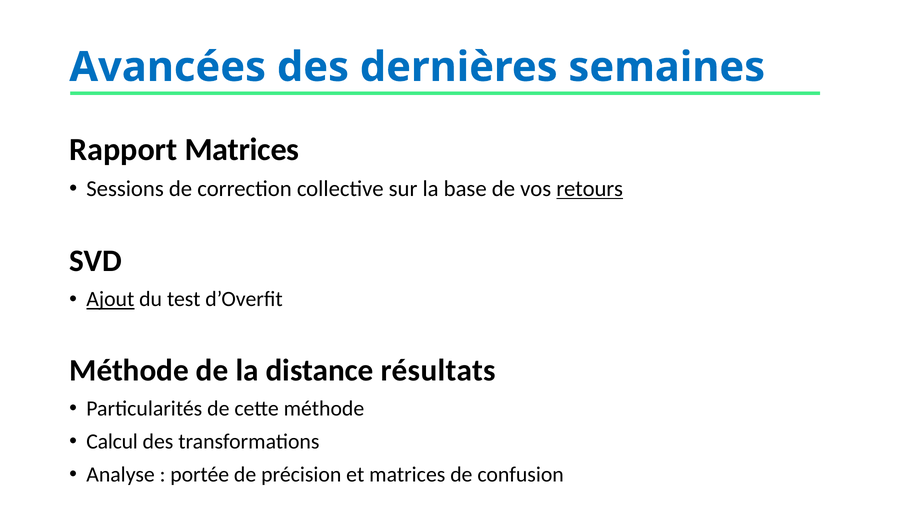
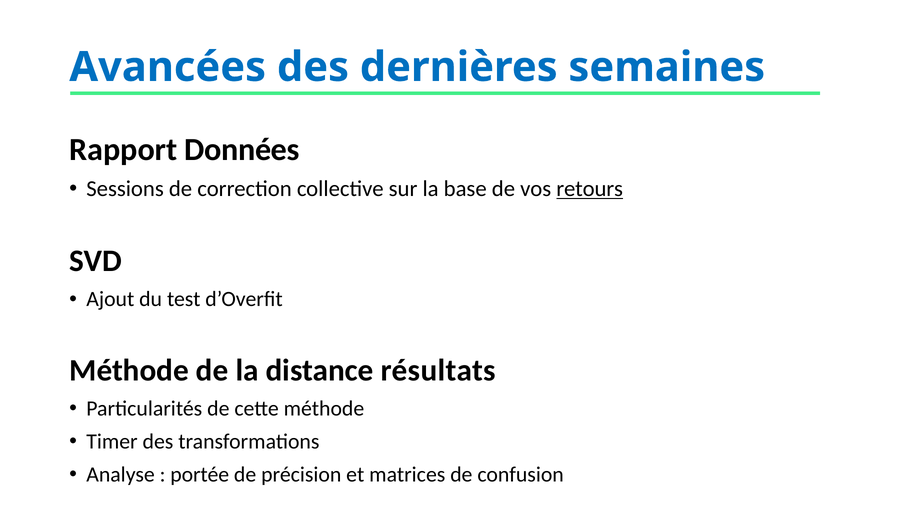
Rapport Matrices: Matrices -> Données
Ajout underline: present -> none
Calcul: Calcul -> Timer
